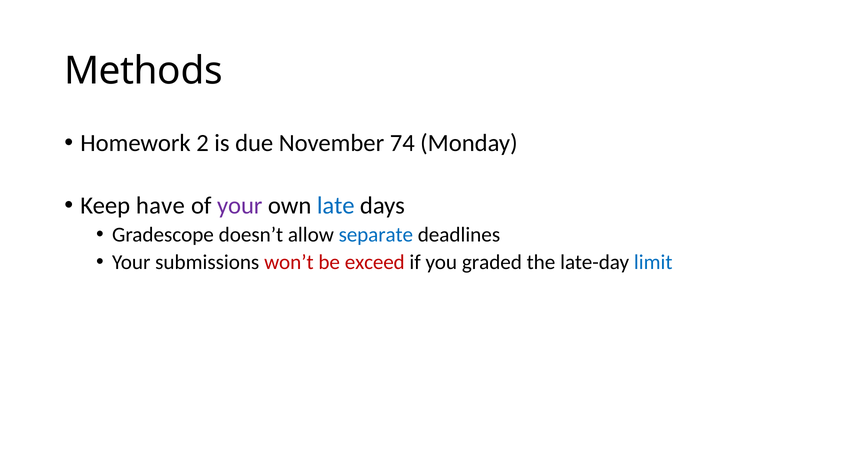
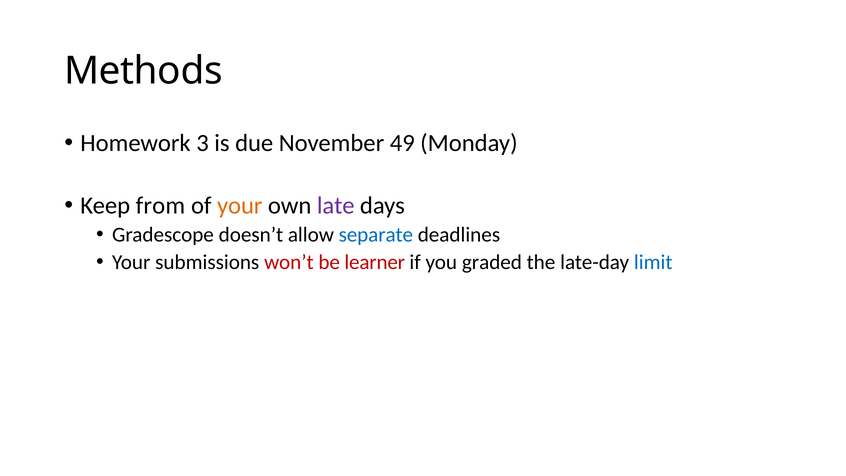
2: 2 -> 3
74: 74 -> 49
have: have -> from
your at (240, 206) colour: purple -> orange
late colour: blue -> purple
exceed: exceed -> learner
